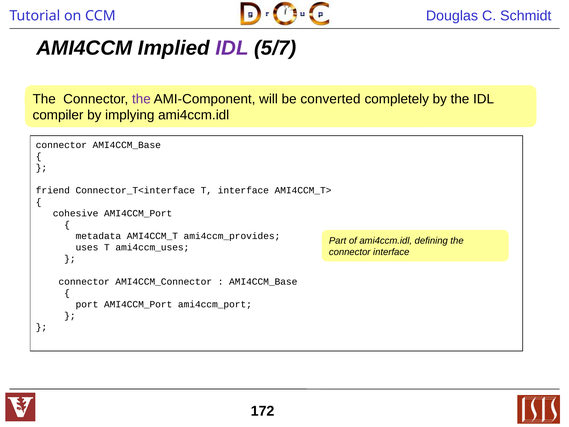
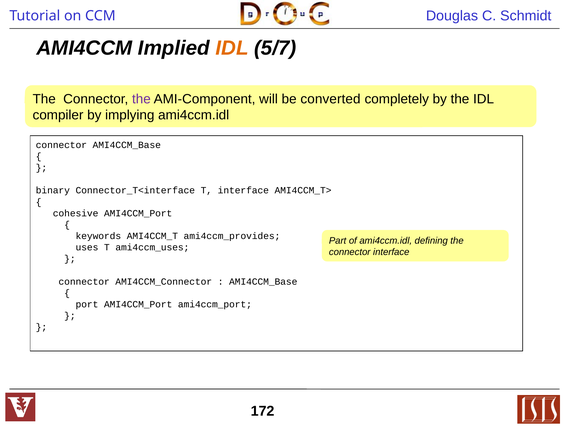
IDL at (232, 48) colour: purple -> orange
friend: friend -> binary
metadata: metadata -> keywords
